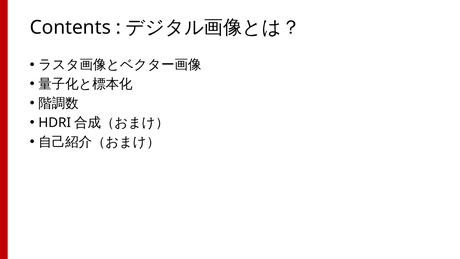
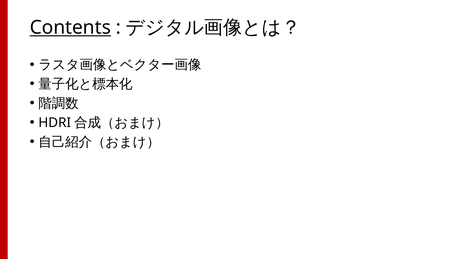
Contents underline: none -> present
